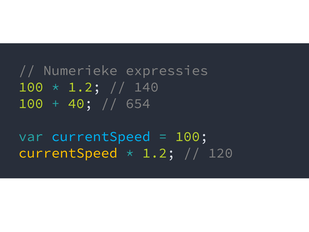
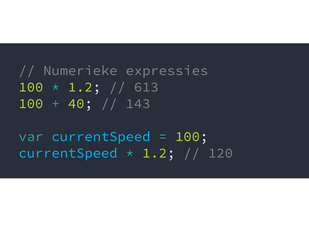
140: 140 -> 613
654: 654 -> 143
currentSpeed at (68, 153) colour: yellow -> light blue
